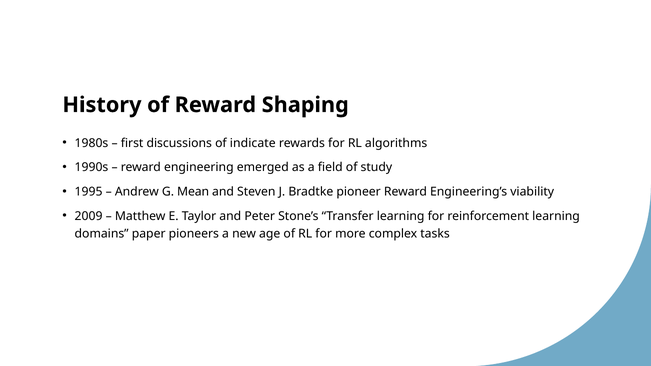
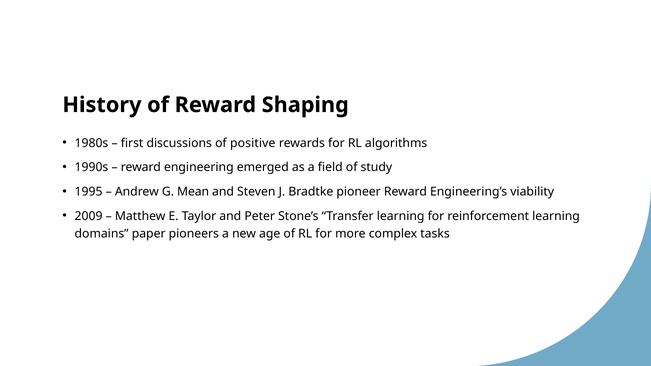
indicate: indicate -> positive
